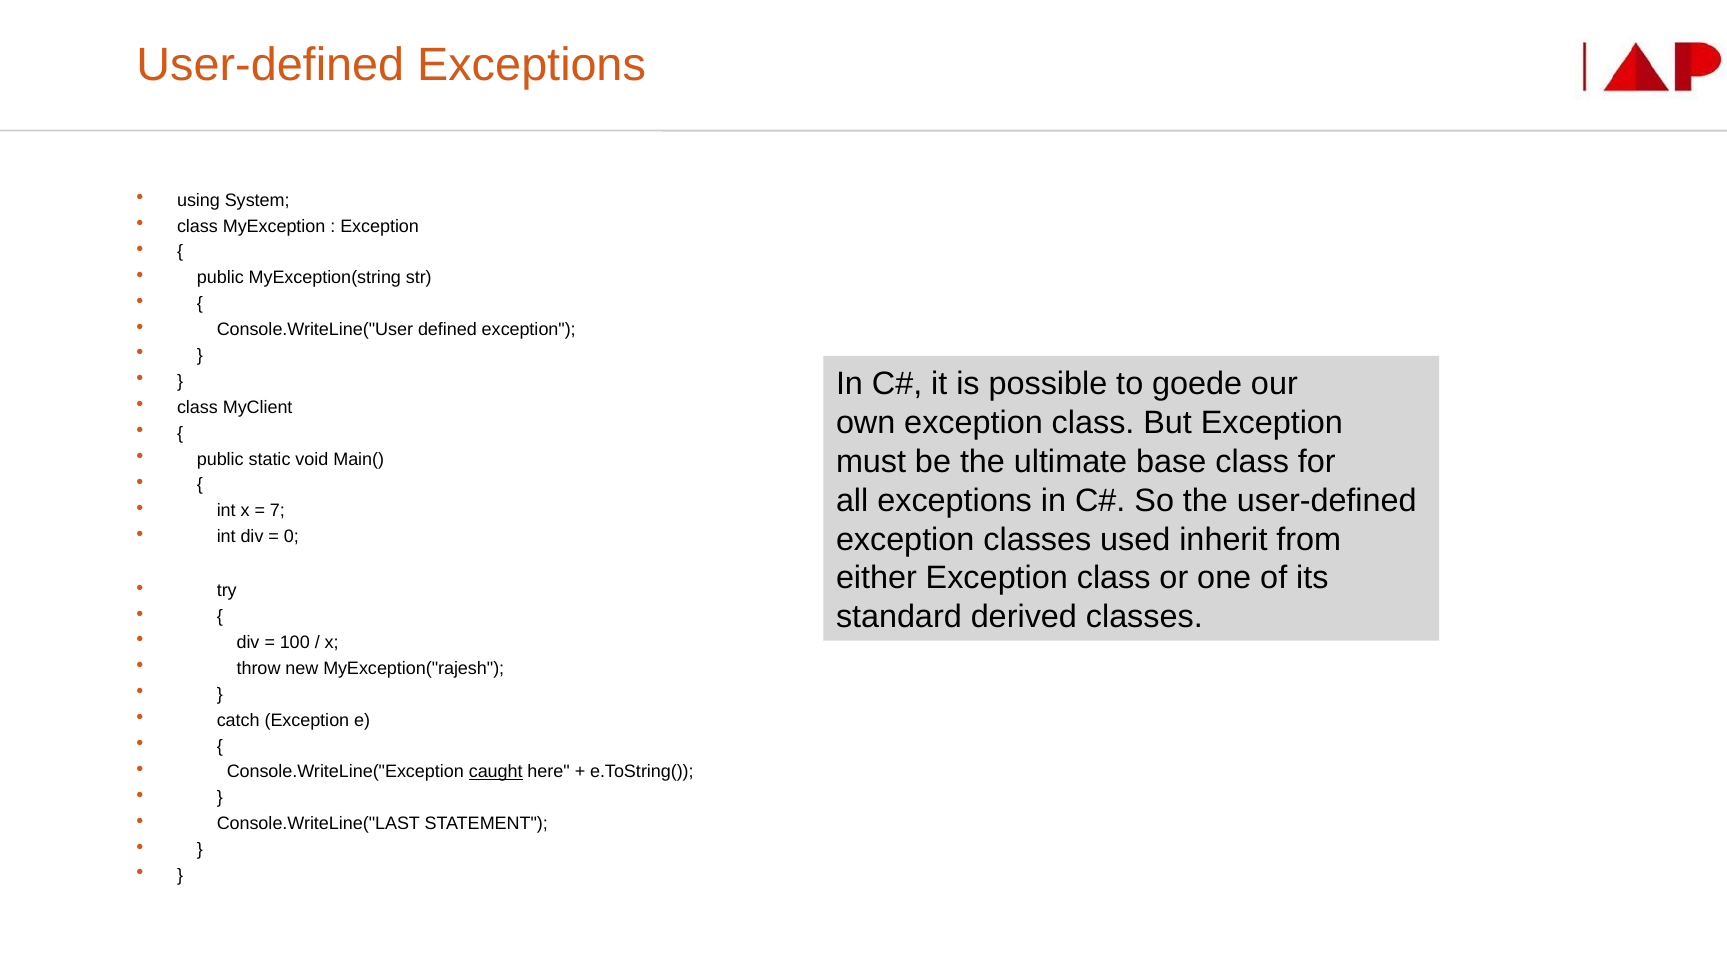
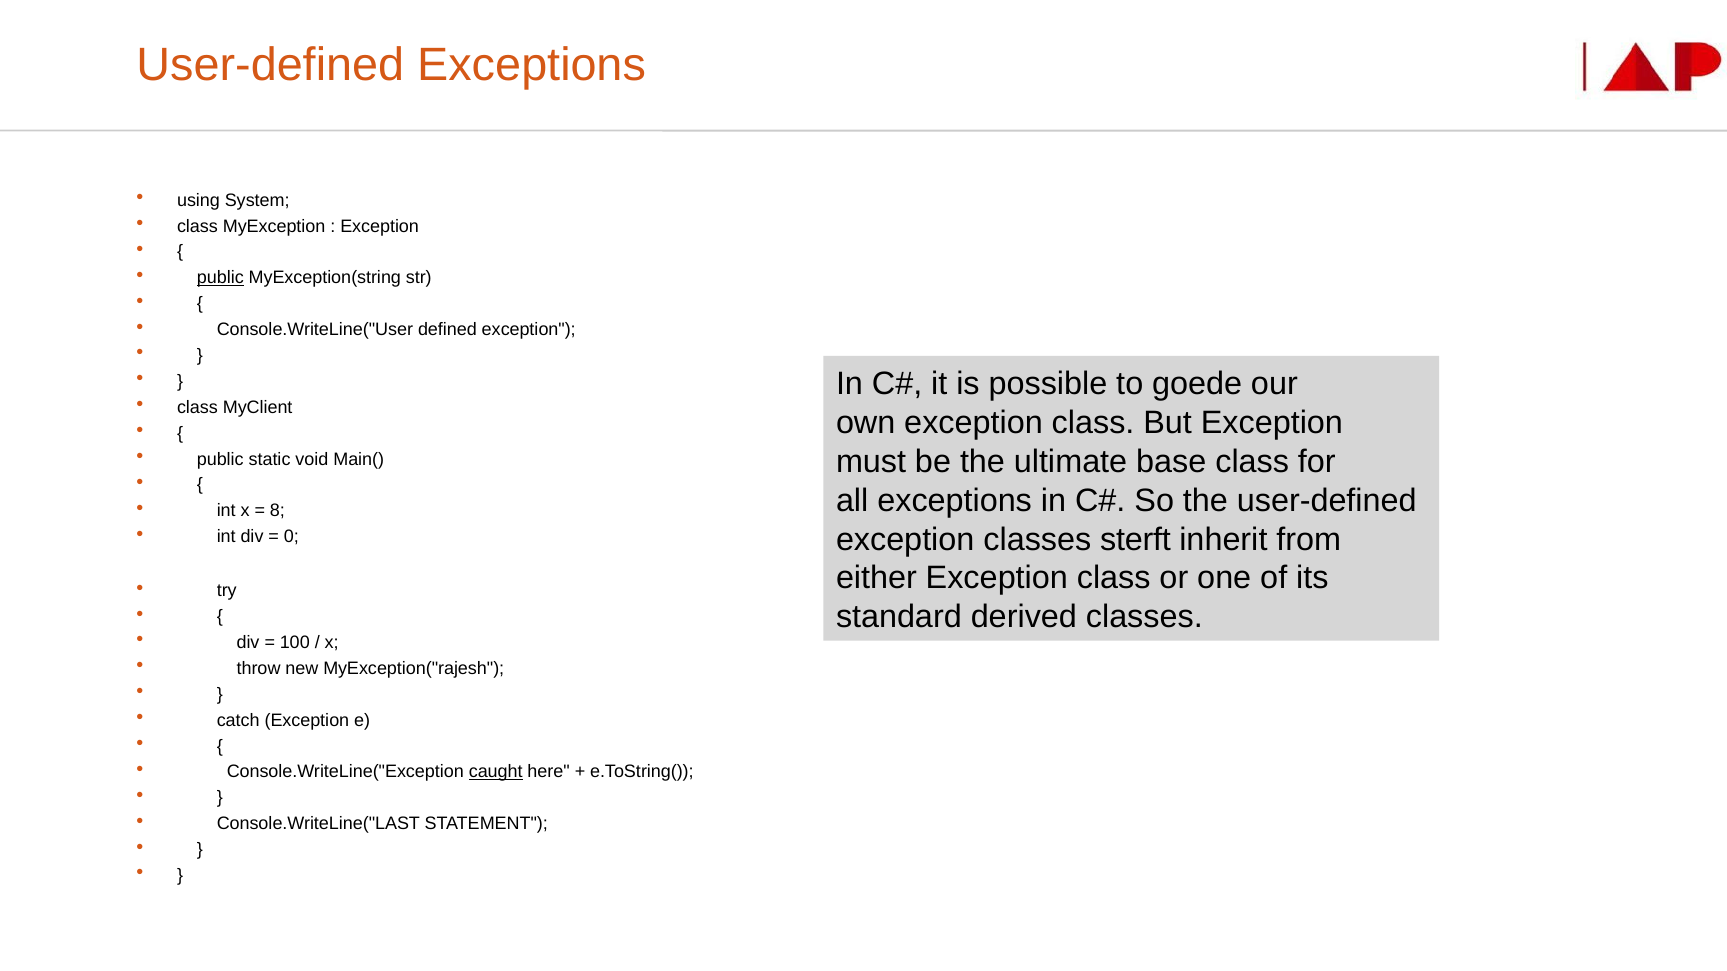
public at (220, 278) underline: none -> present
7: 7 -> 8
used: used -> sterft
